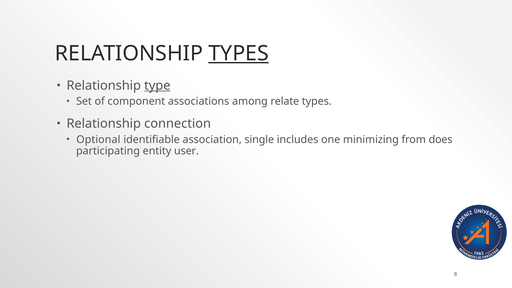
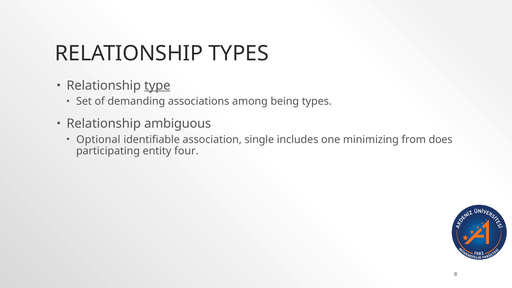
TYPES at (239, 54) underline: present -> none
component: component -> demanding
relate: relate -> being
connection: connection -> ambiguous
user: user -> four
